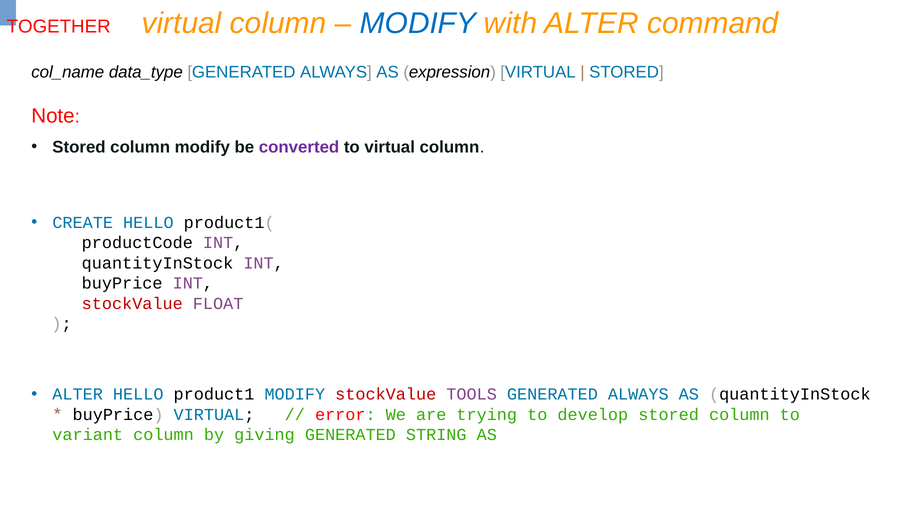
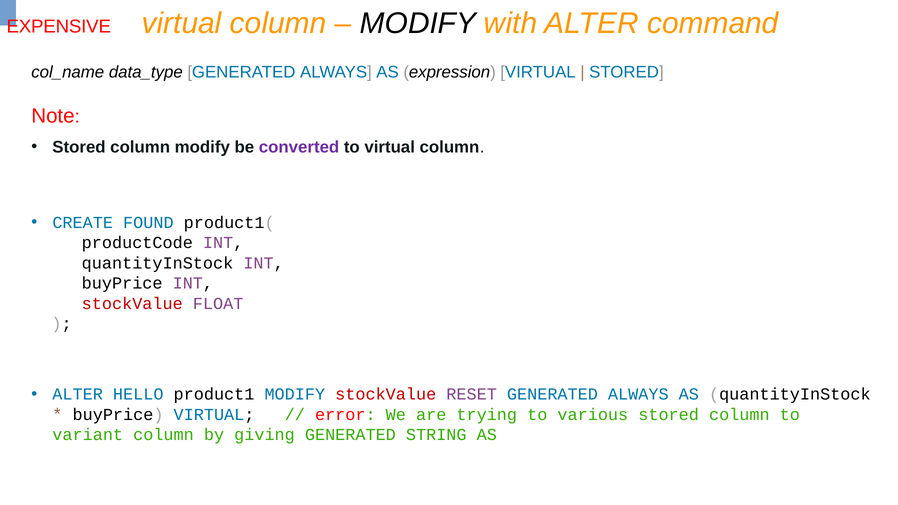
MODIFY at (418, 23) colour: blue -> black
TOGETHER: TOGETHER -> EXPENSIVE
CREATE HELLO: HELLO -> FOUND
TOOLS: TOOLS -> RESET
develop: develop -> various
